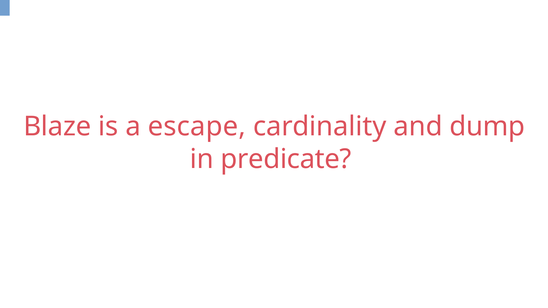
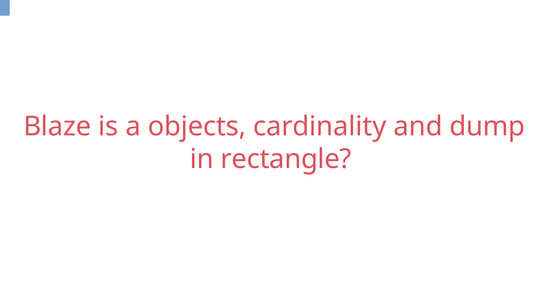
escape: escape -> objects
predicate: predicate -> rectangle
